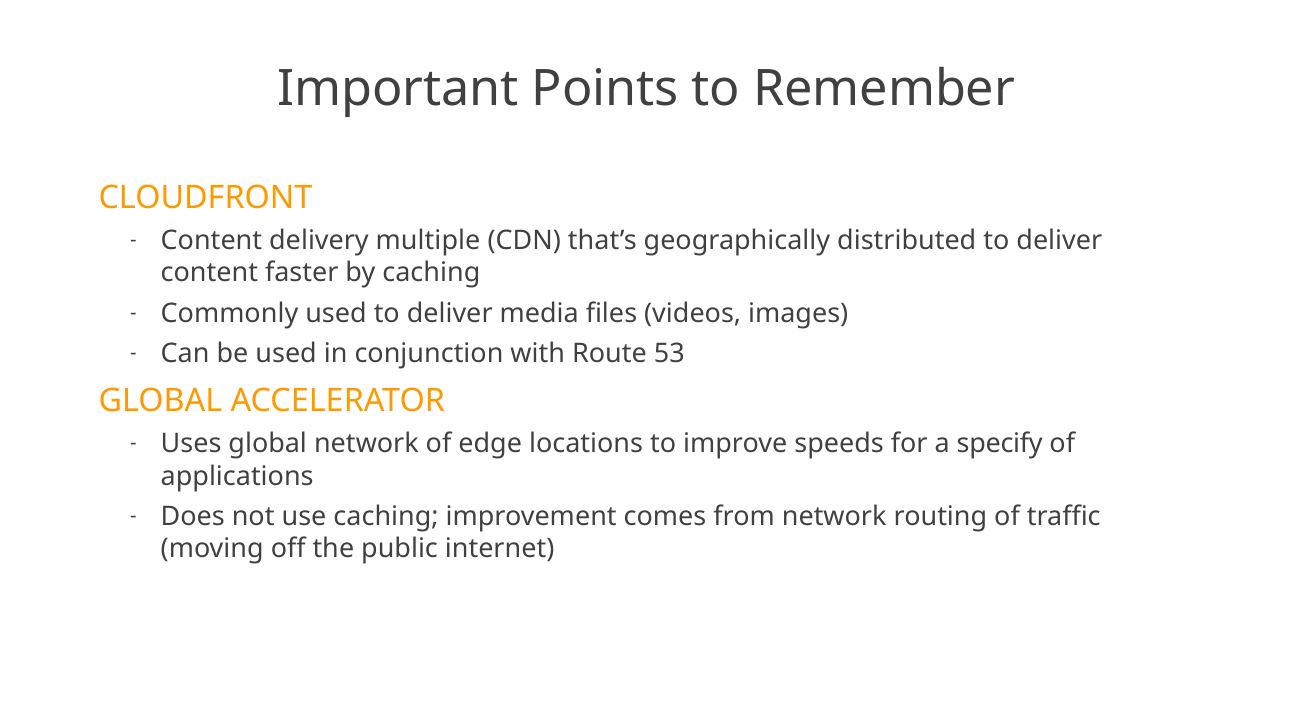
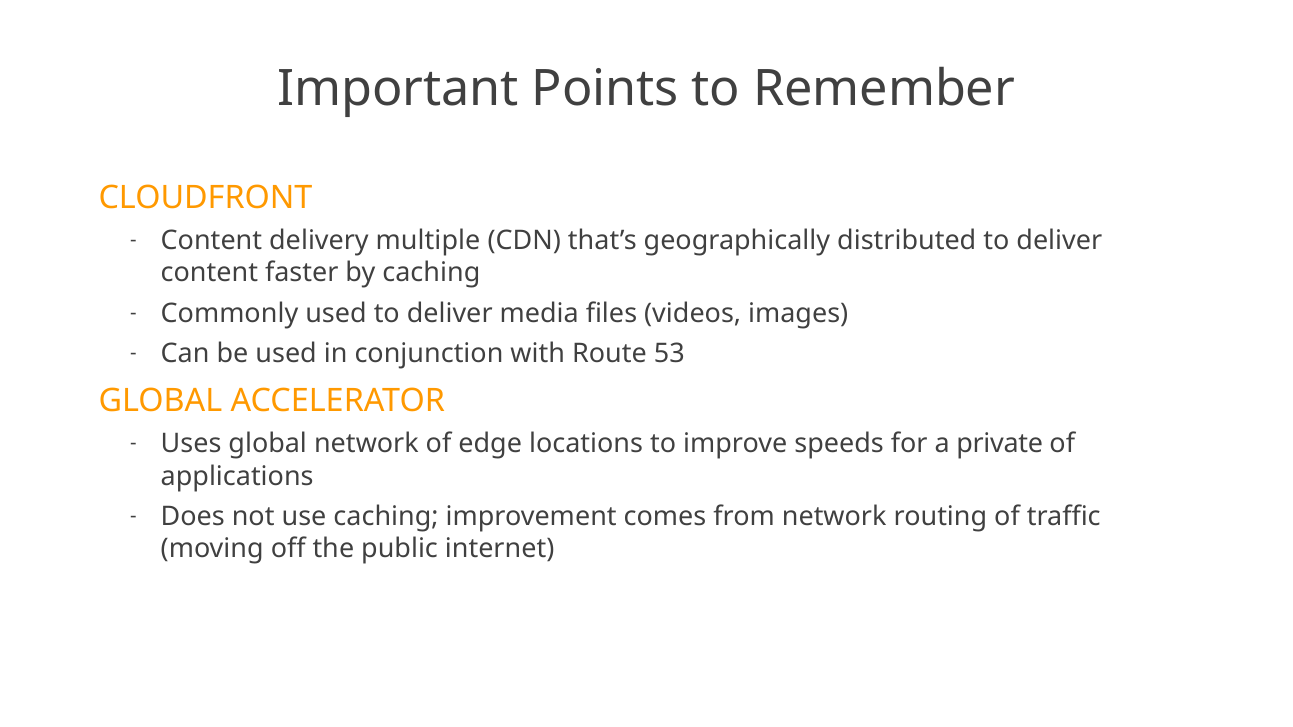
specify: specify -> private
